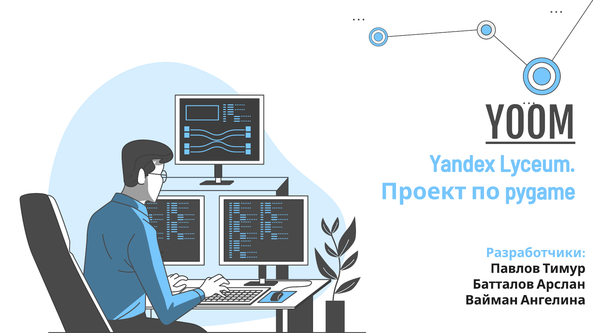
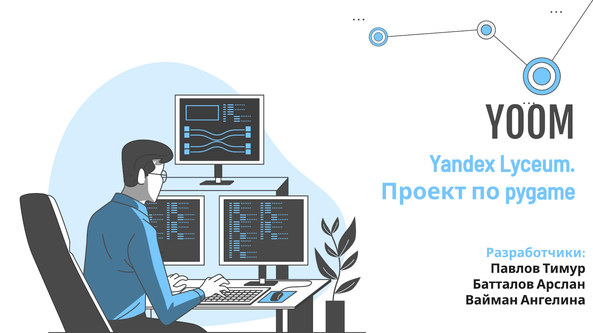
YOOM underline: present -> none
